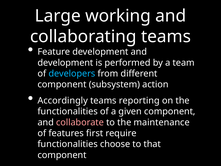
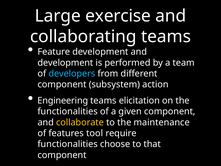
working: working -> exercise
Accordingly: Accordingly -> Engineering
reporting: reporting -> elicitation
collaborate colour: pink -> yellow
first: first -> tool
